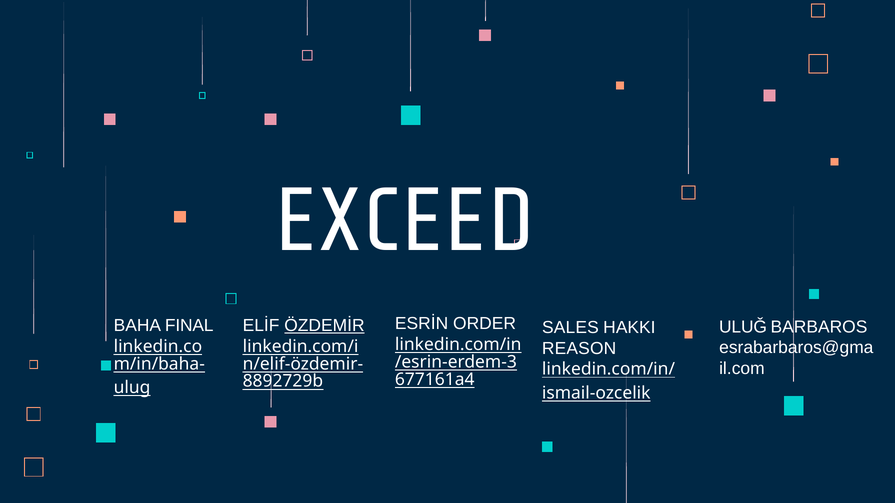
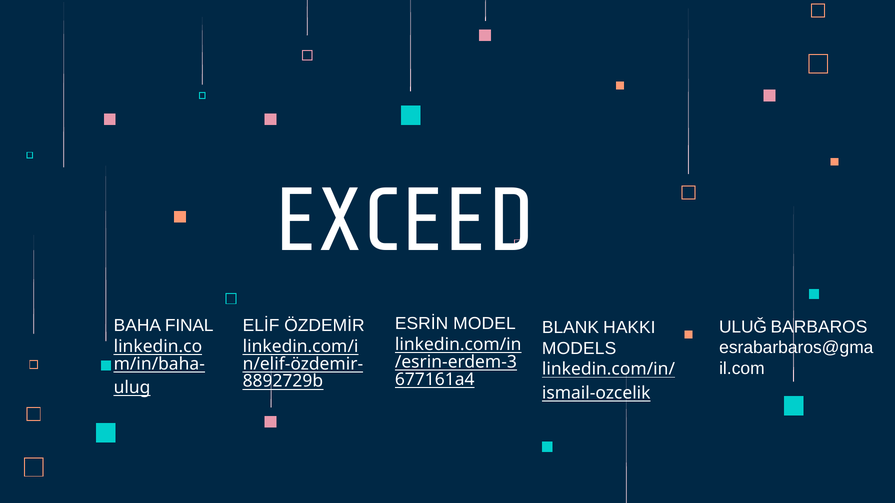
ORDER: ORDER -> MODEL
ÖZDEMİR underline: present -> none
SALES: SALES -> BLANK
REASON: REASON -> MODELS
